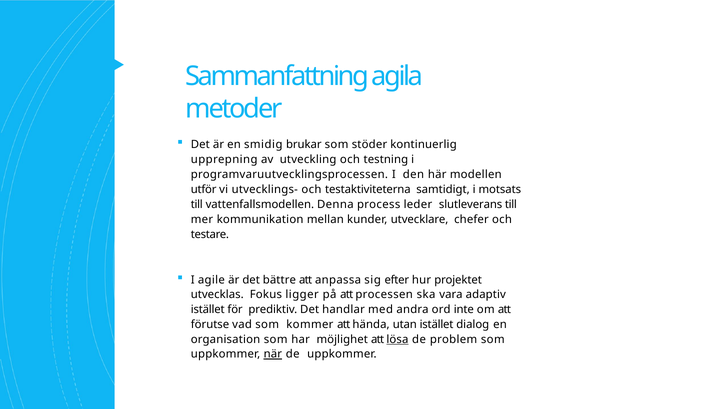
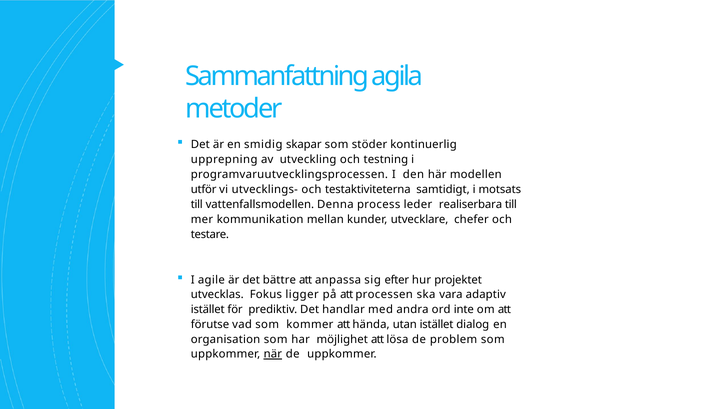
brukar: brukar -> skapar
slutleverans: slutleverans -> realiserbara
lösa underline: present -> none
